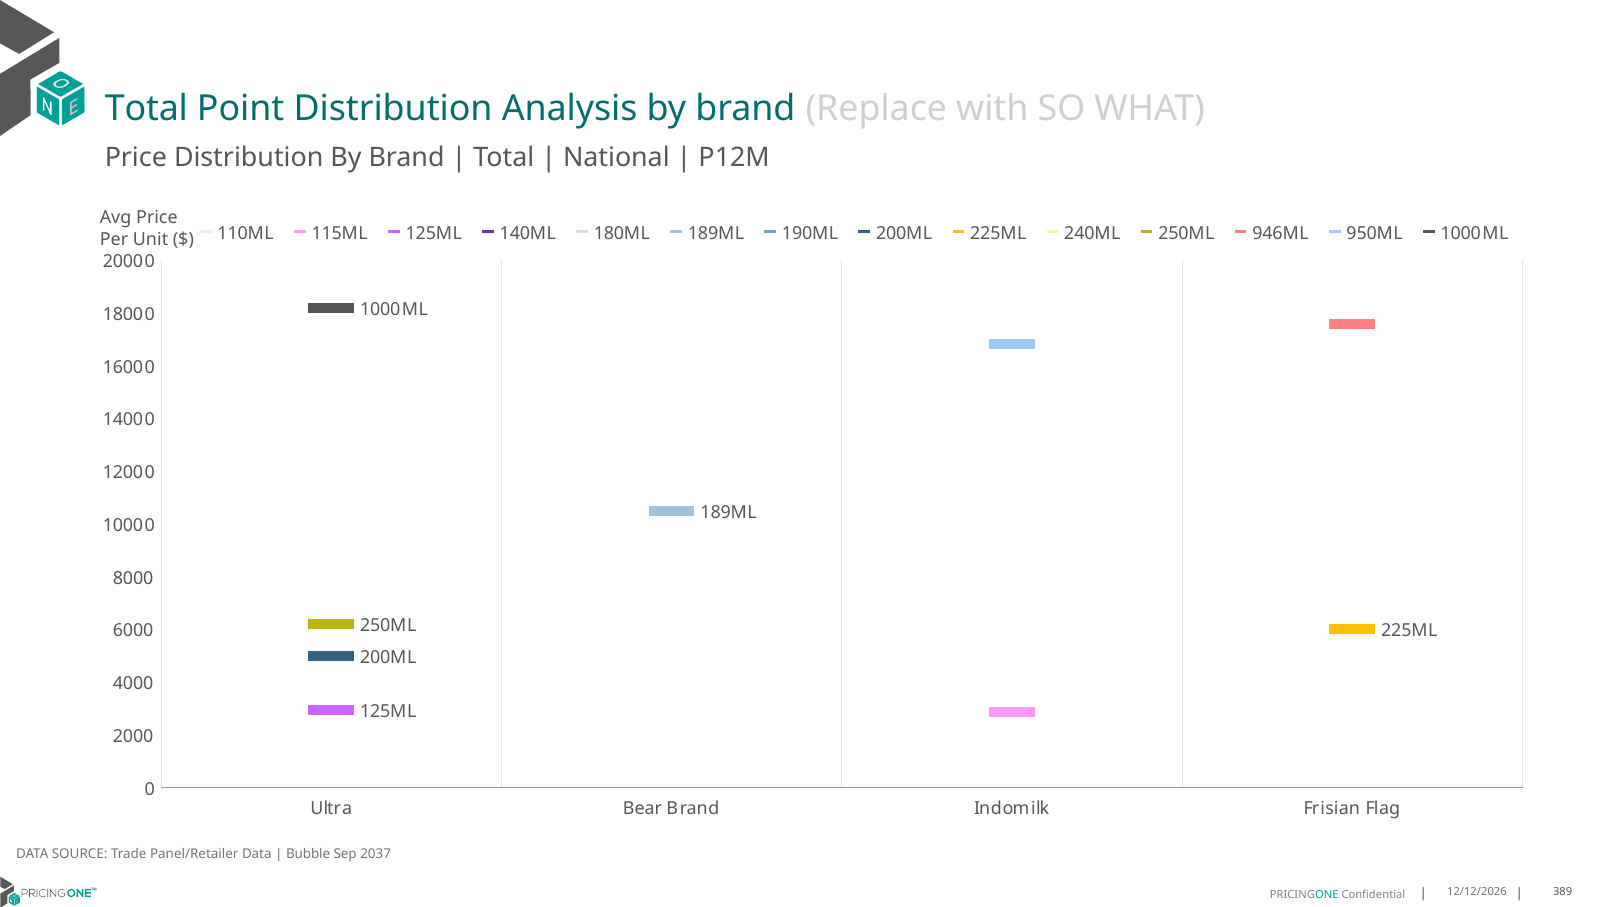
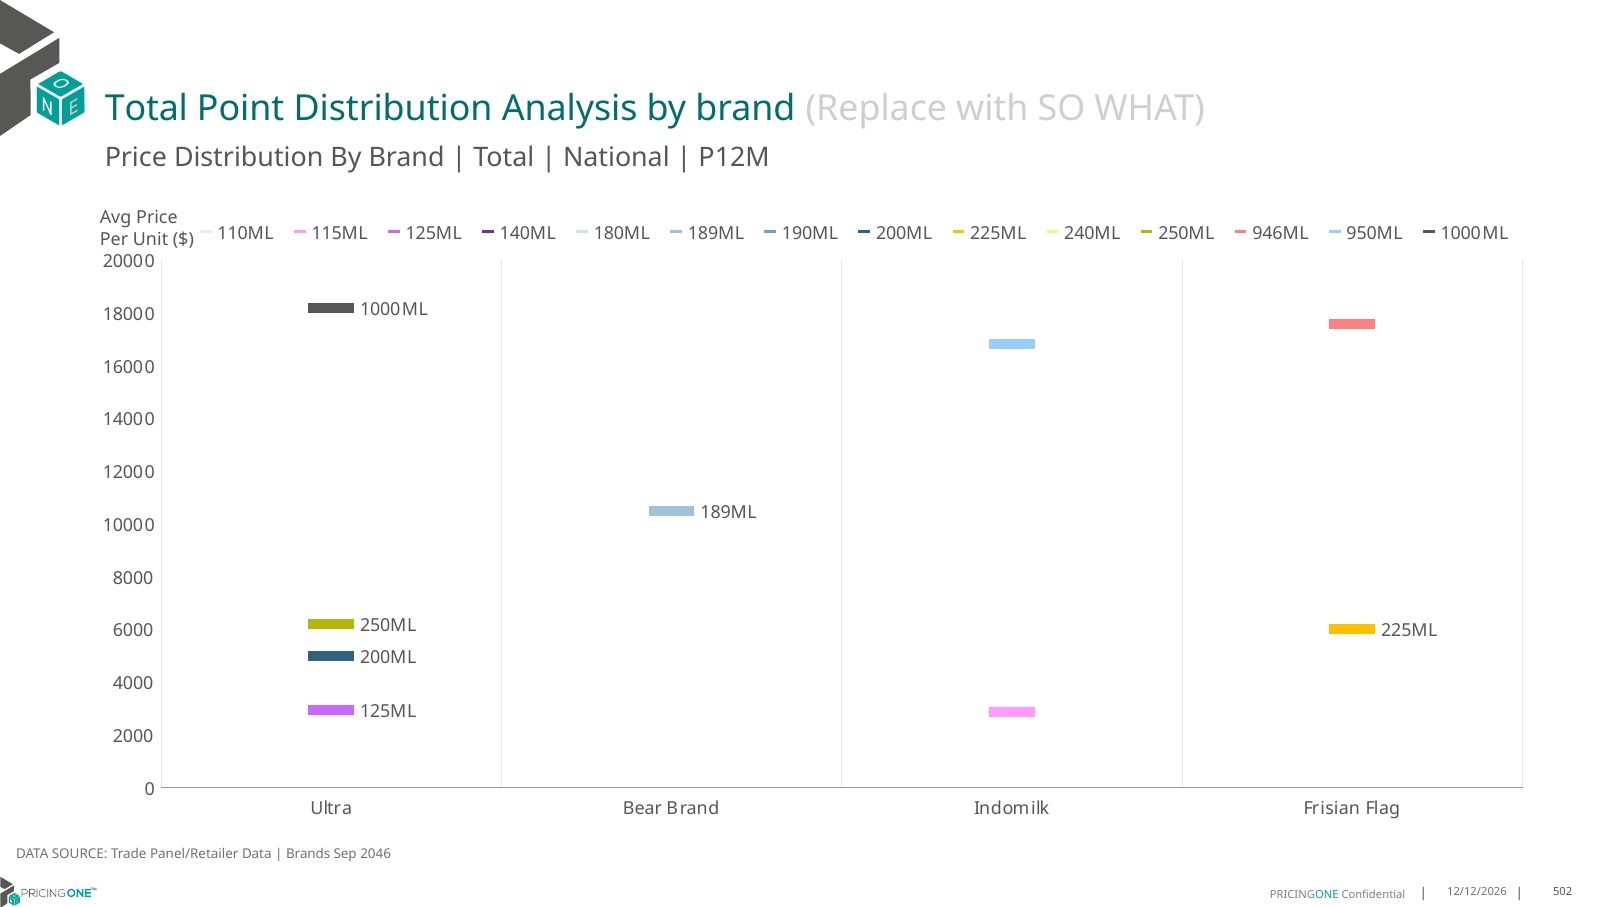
Bubble: Bubble -> Brands
2037: 2037 -> 2046
389: 389 -> 502
